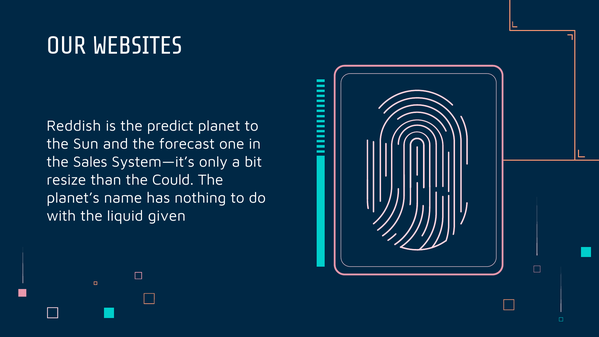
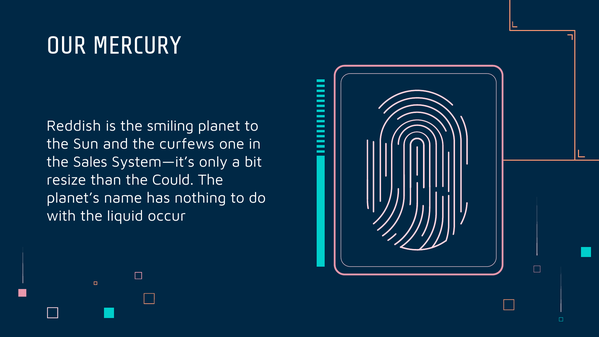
WEBSITES: WEBSITES -> MERCURY
predict: predict -> smiling
forecast: forecast -> curfews
given: given -> occur
